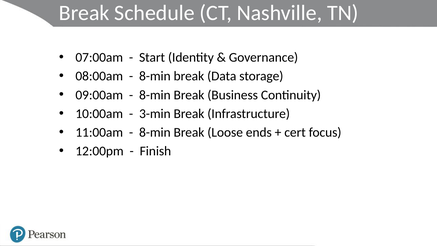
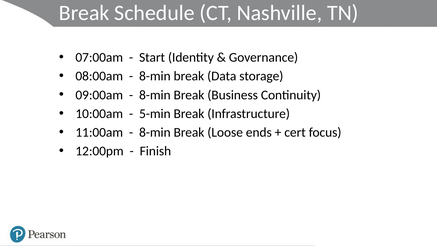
3-min: 3-min -> 5-min
